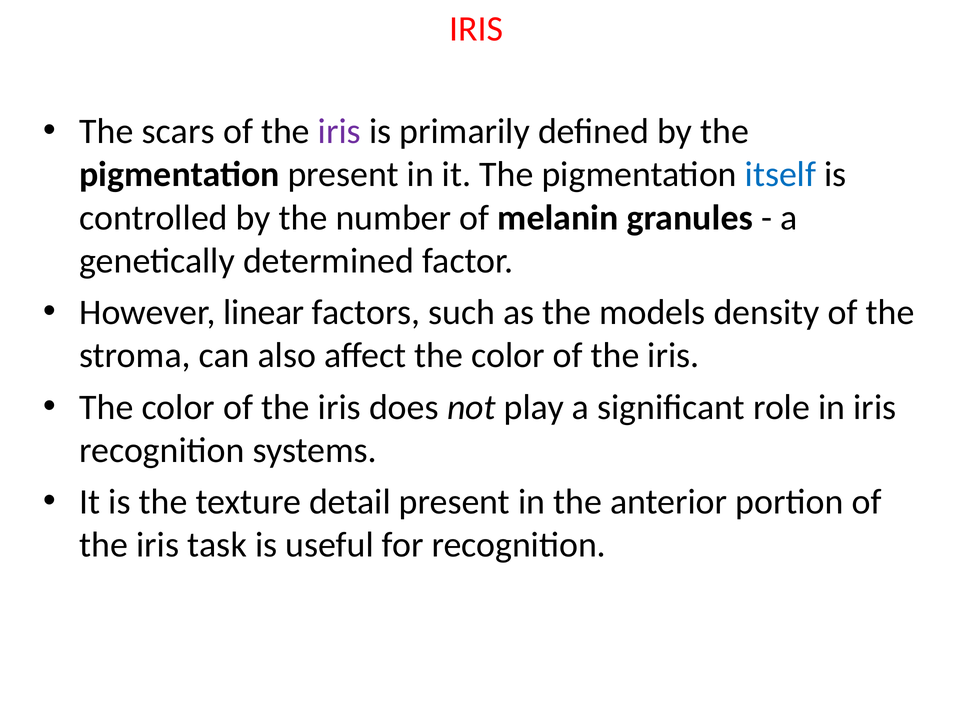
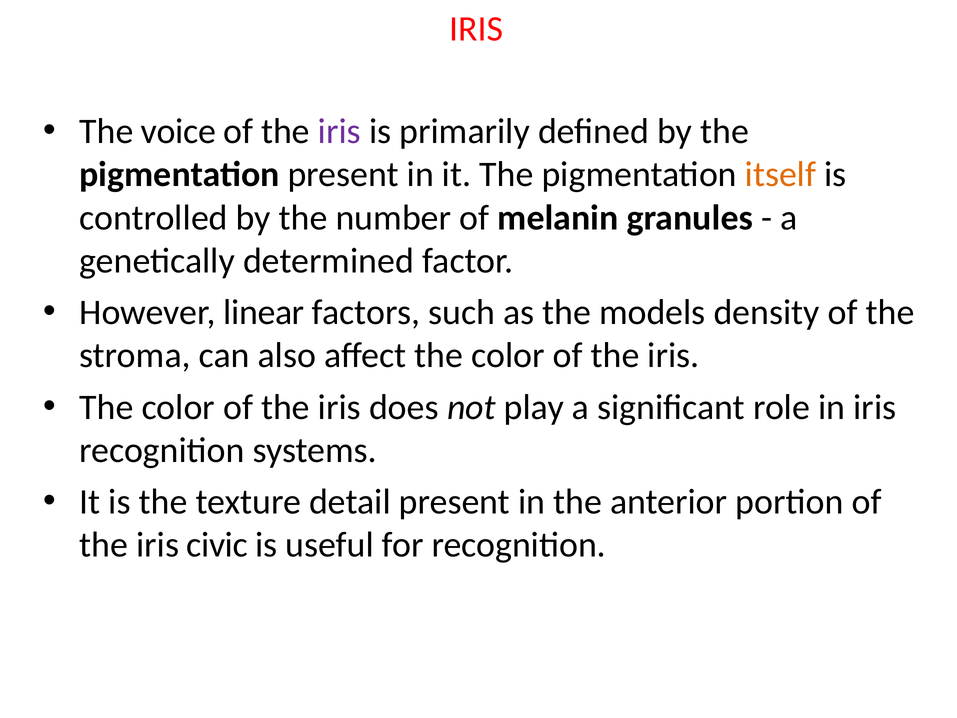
scars: scars -> voice
itself colour: blue -> orange
task: task -> civic
